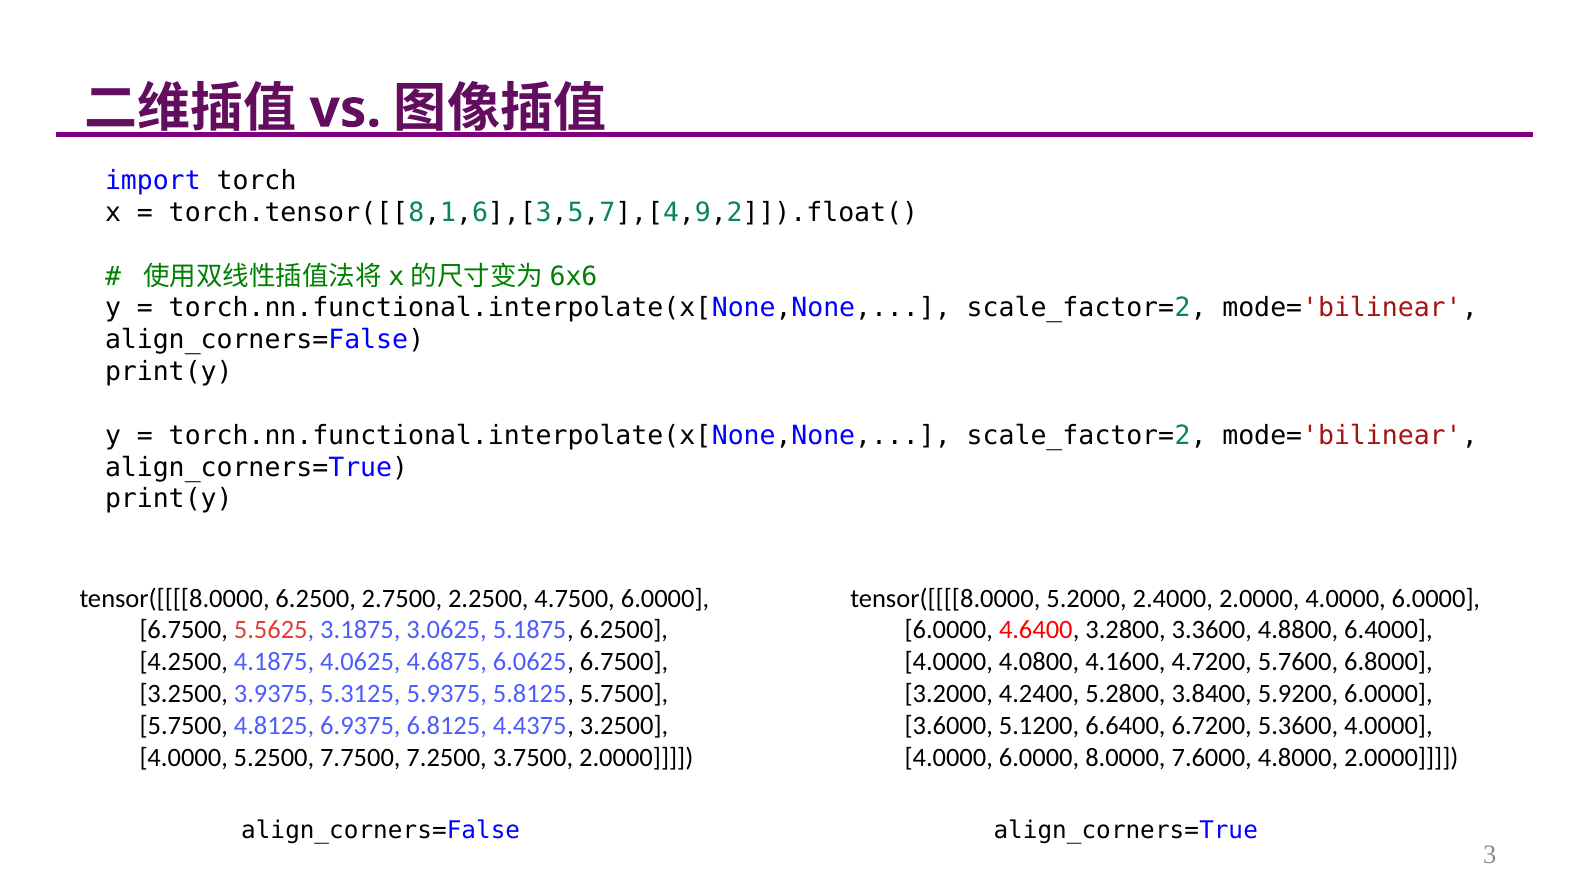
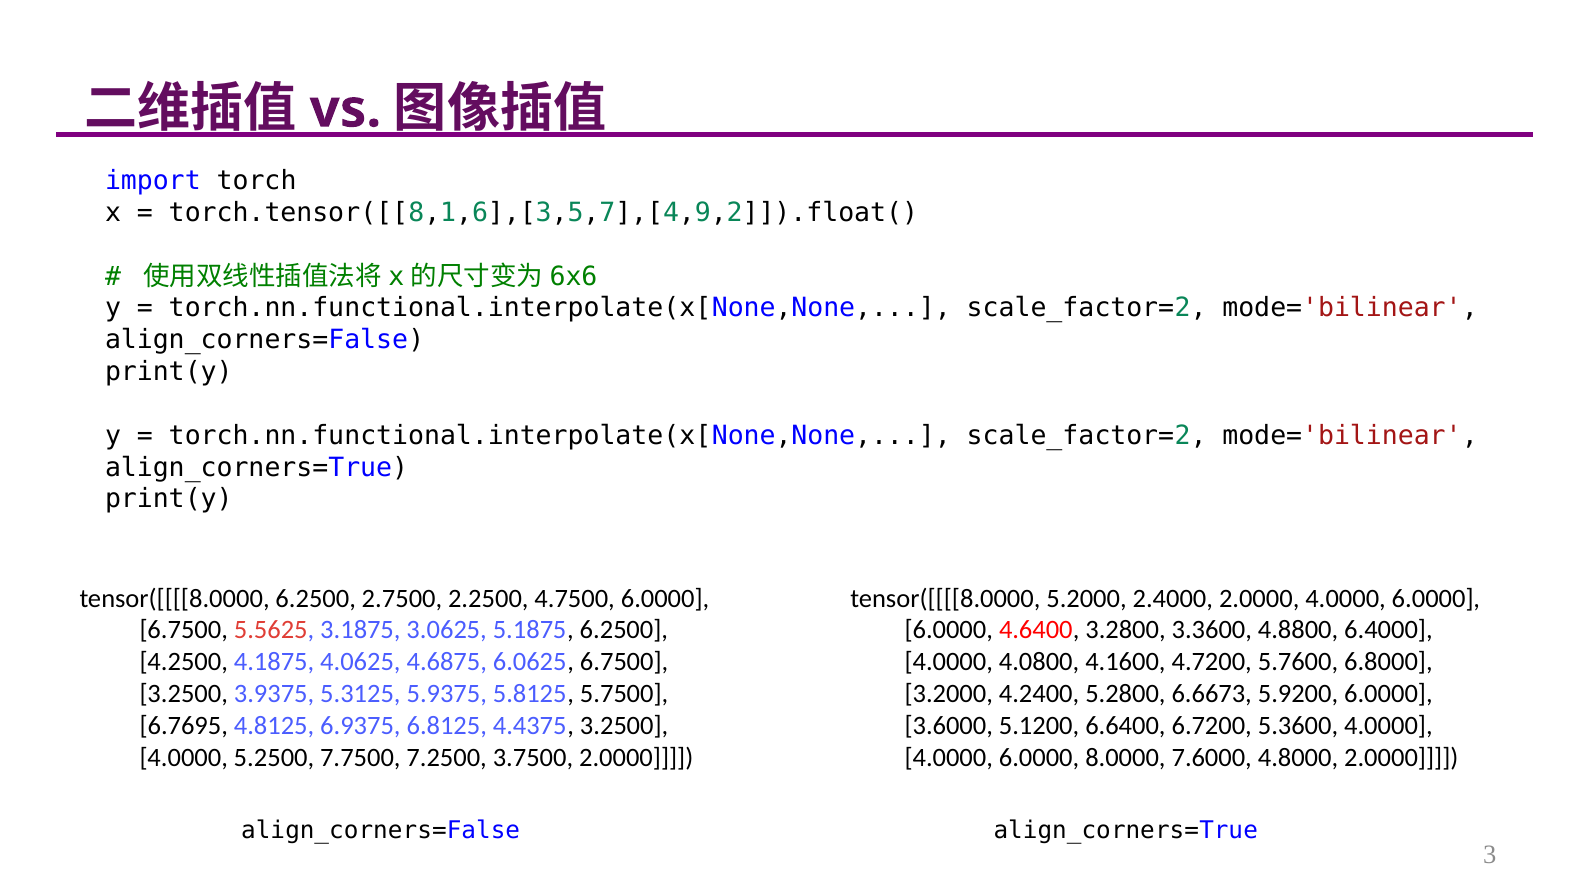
3.8400: 3.8400 -> 6.6673
5.7500 at (184, 726): 5.7500 -> 6.7695
